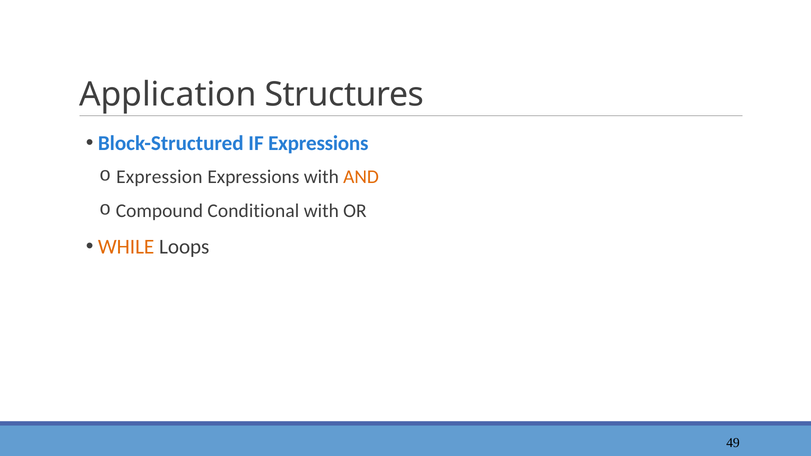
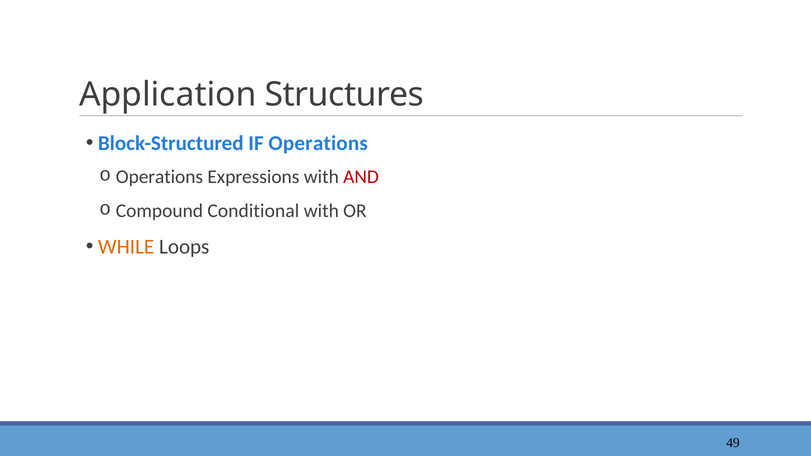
IF Expressions: Expressions -> Operations
Expression at (159, 177): Expression -> Operations
AND colour: orange -> red
